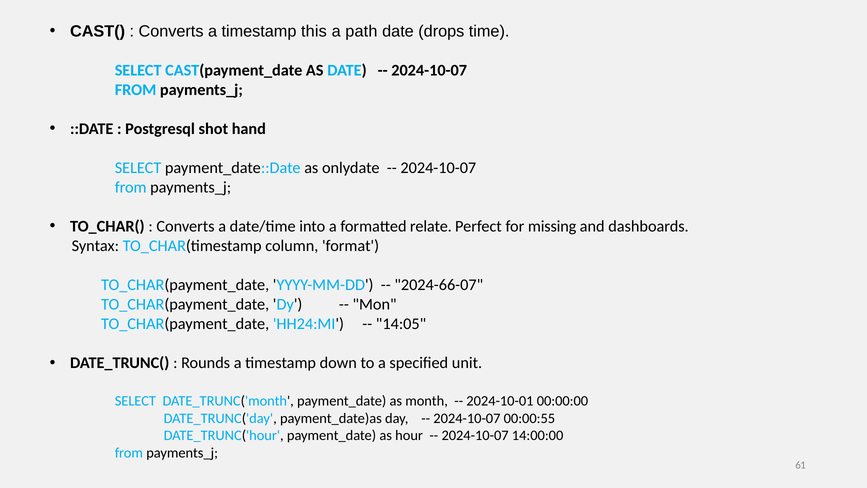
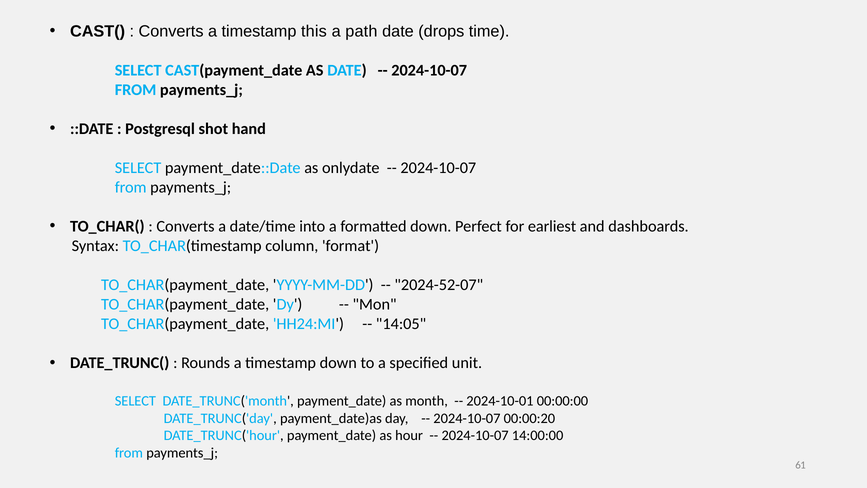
formatted relate: relate -> down
missing: missing -> earliest
2024-66-07: 2024-66-07 -> 2024-52-07
00:00:55: 00:00:55 -> 00:00:20
